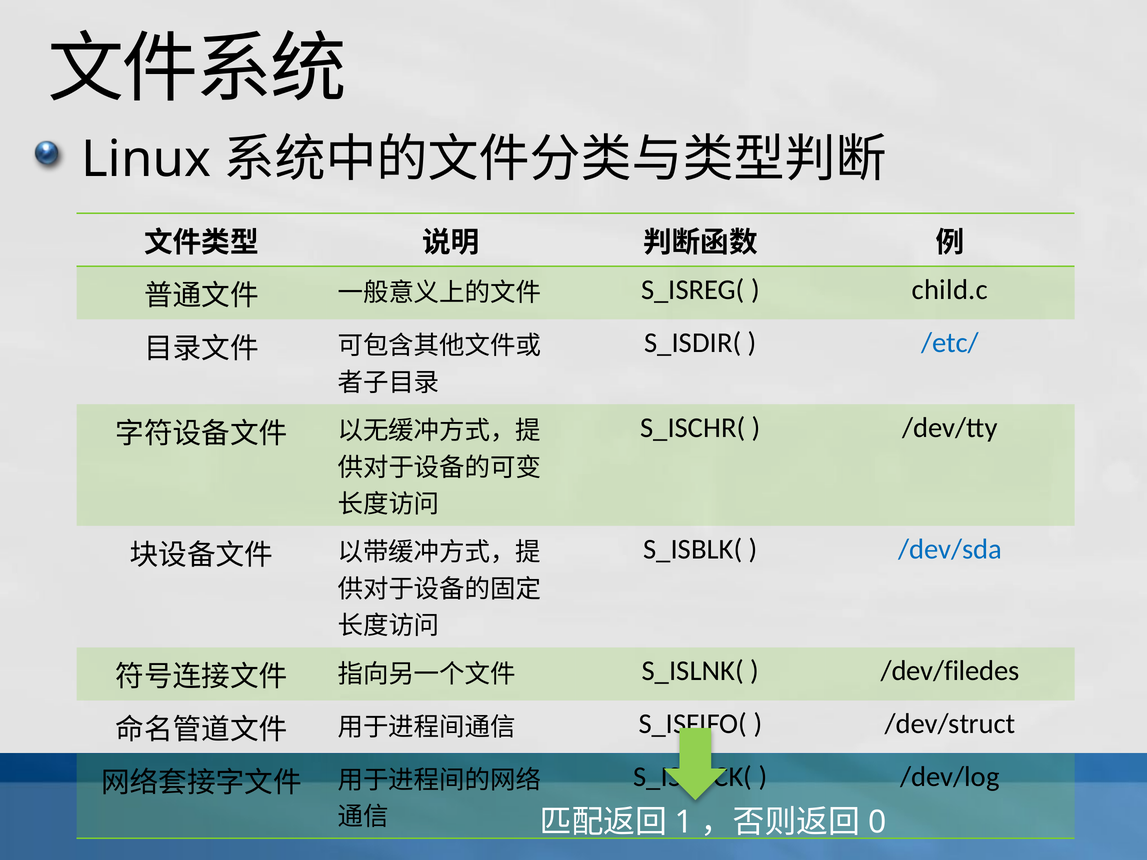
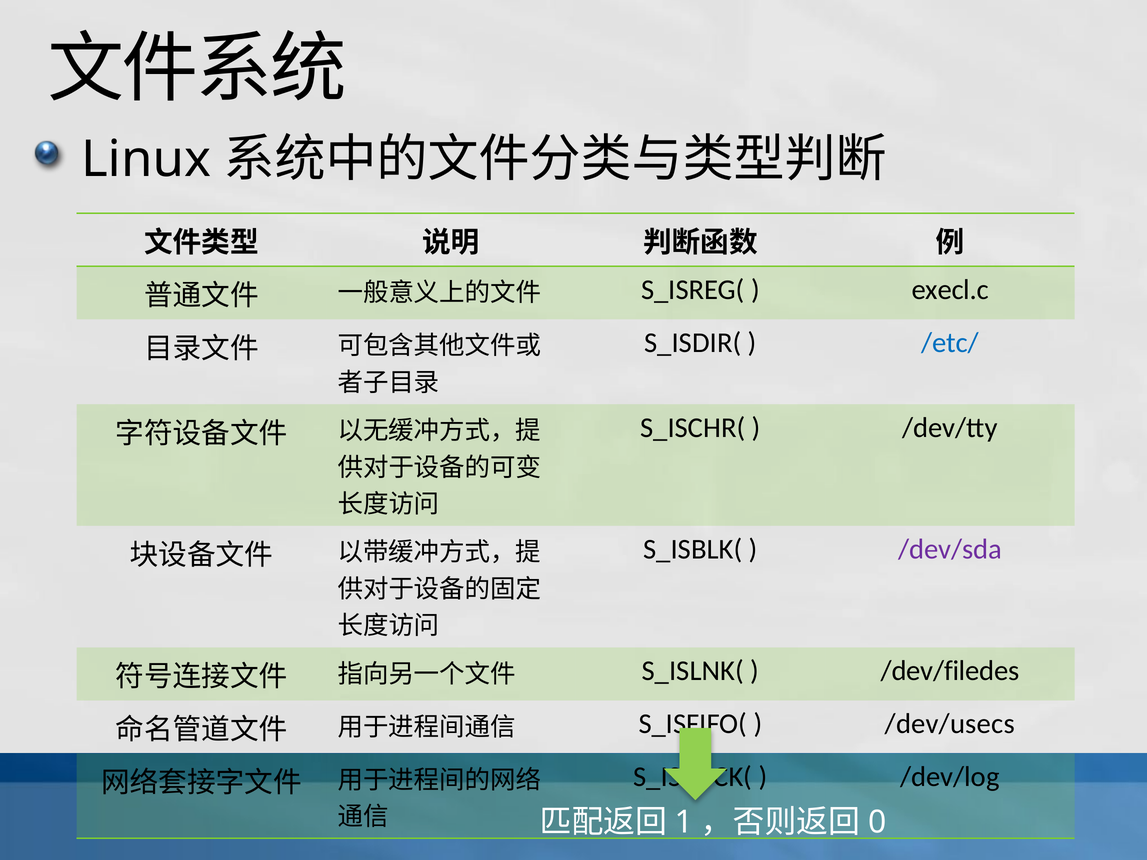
child.c: child.c -> execl.c
/dev/sda colour: blue -> purple
/dev/struct: /dev/struct -> /dev/usecs
